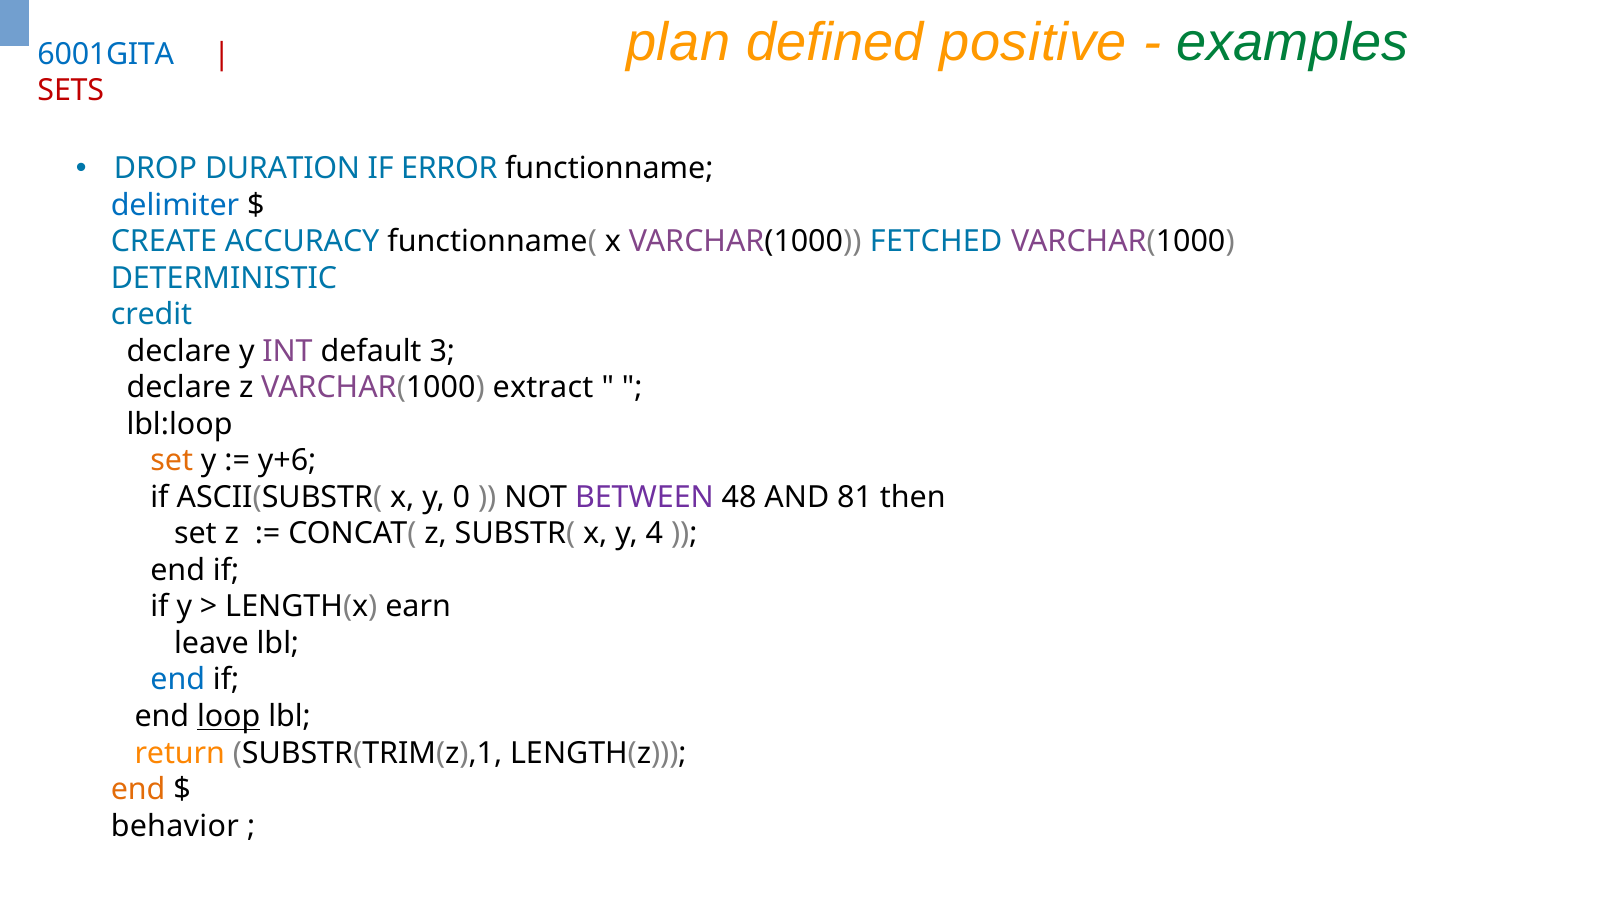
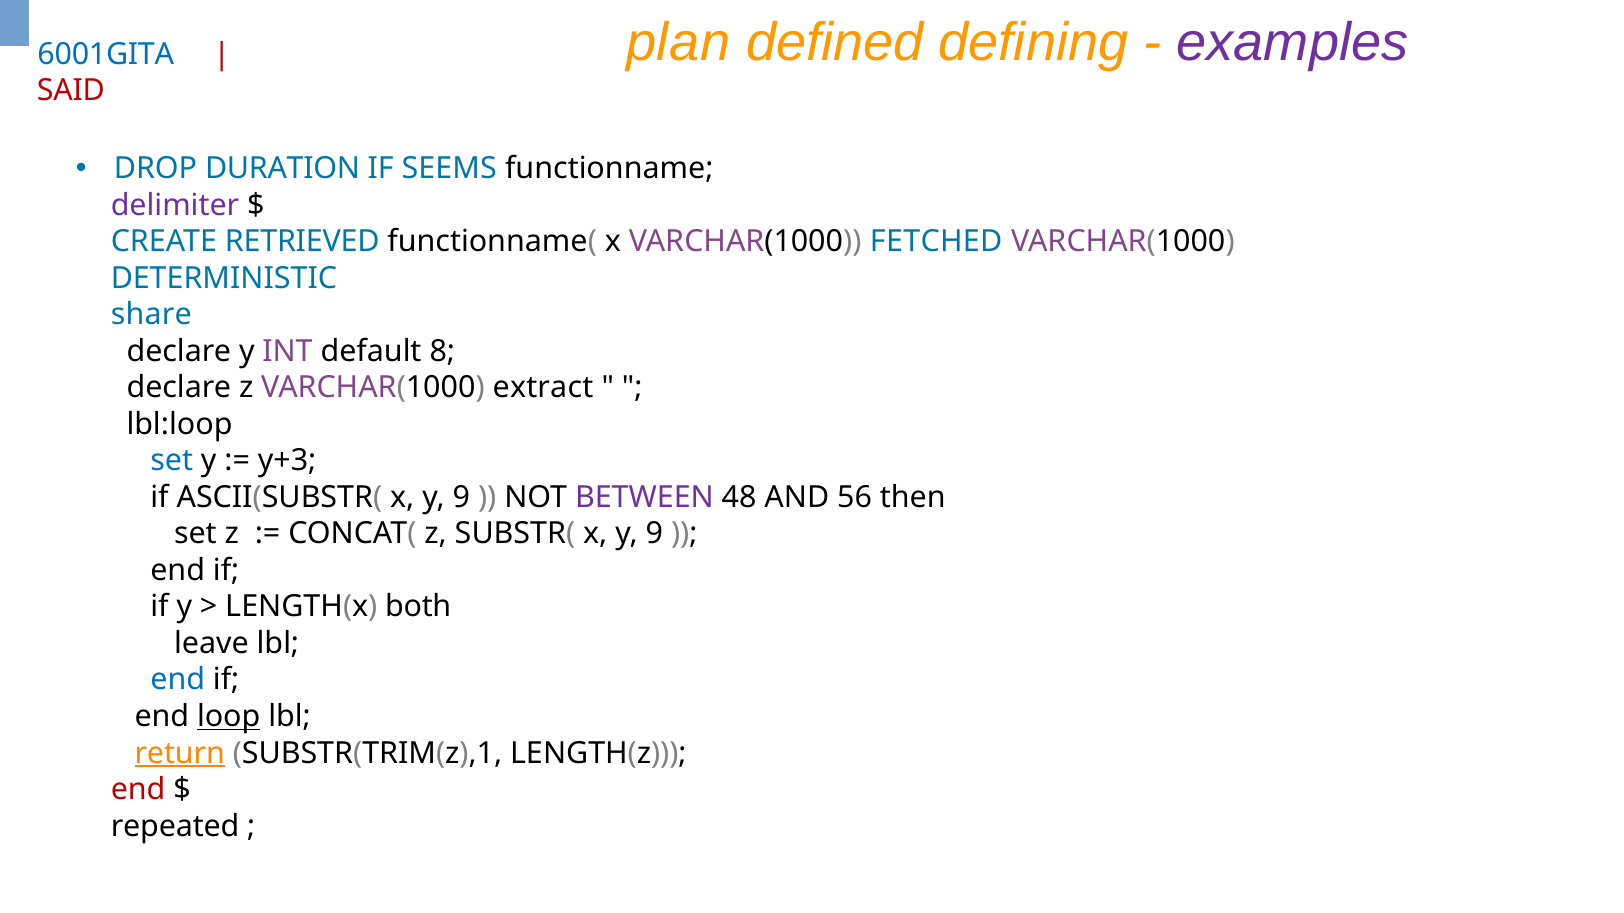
positive: positive -> defining
examples colour: green -> purple
SETS: SETS -> SAID
ERROR: ERROR -> SEEMS
delimiter colour: blue -> purple
ACCURACY: ACCURACY -> RETRIEVED
credit: credit -> share
3: 3 -> 8
set at (172, 461) colour: orange -> blue
y+6: y+6 -> y+3
ASCII(SUBSTR( x y 0: 0 -> 9
81: 81 -> 56
SUBSTR( x y 4: 4 -> 9
earn: earn -> both
return underline: none -> present
end at (138, 790) colour: orange -> red
behavior: behavior -> repeated
